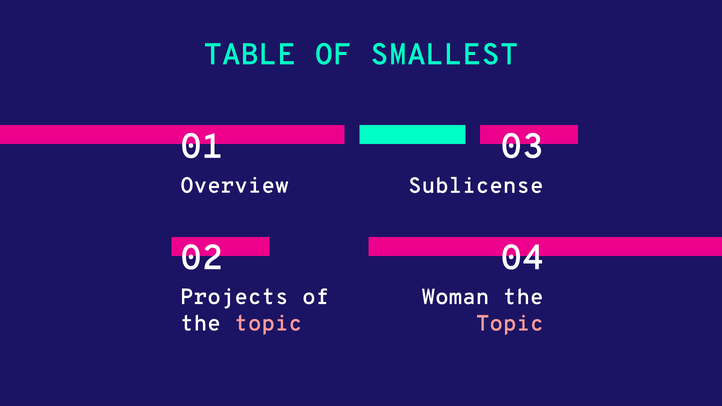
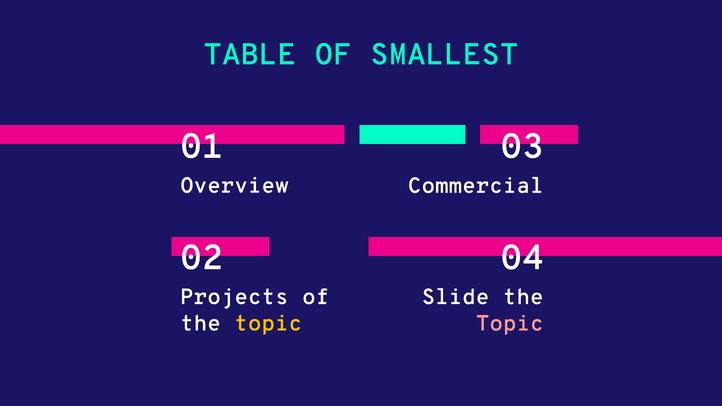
Sublicense: Sublicense -> Commercial
Woman: Woman -> Slide
topic at (268, 323) colour: pink -> yellow
